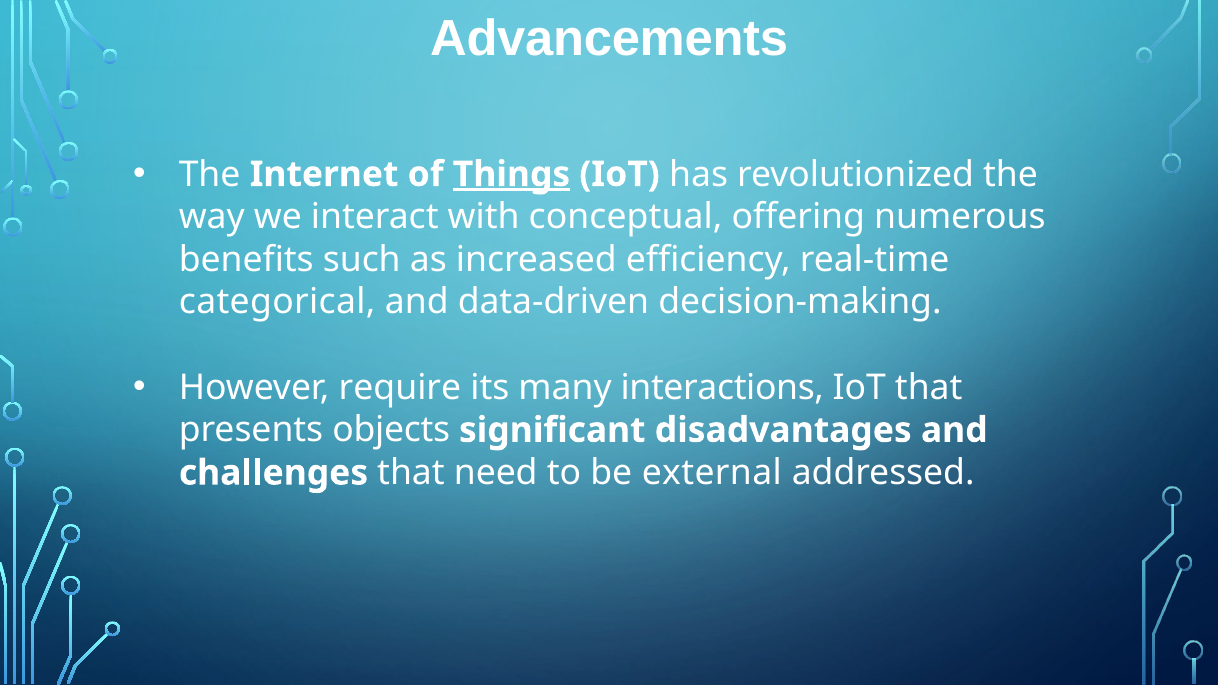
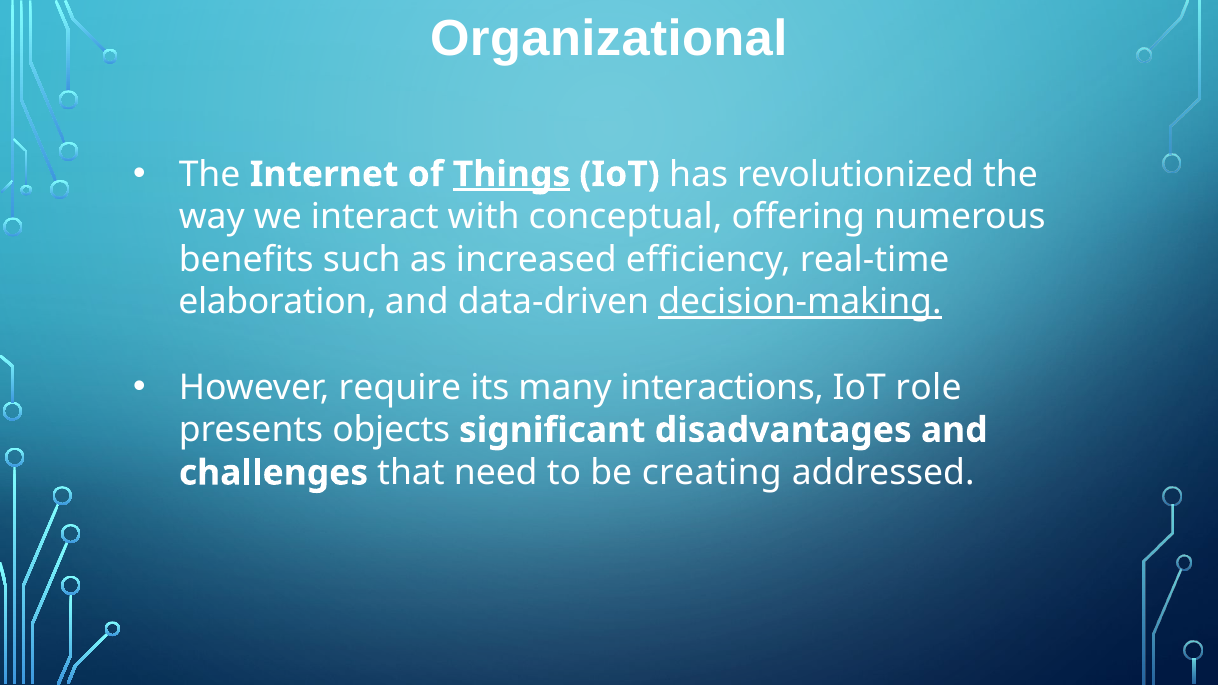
Advancements: Advancements -> Organizational
categorical: categorical -> elaboration
decision-making underline: none -> present
IoT that: that -> role
external: external -> creating
